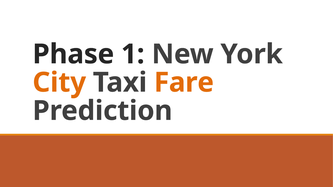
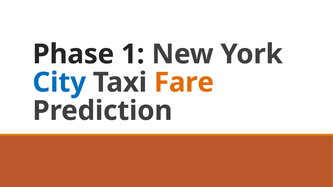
City colour: orange -> blue
